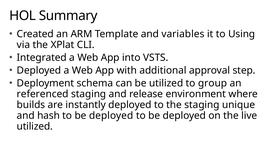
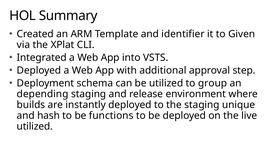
variables: variables -> identifier
Using: Using -> Given
referenced: referenced -> depending
deployed at (111, 116): deployed -> functions
